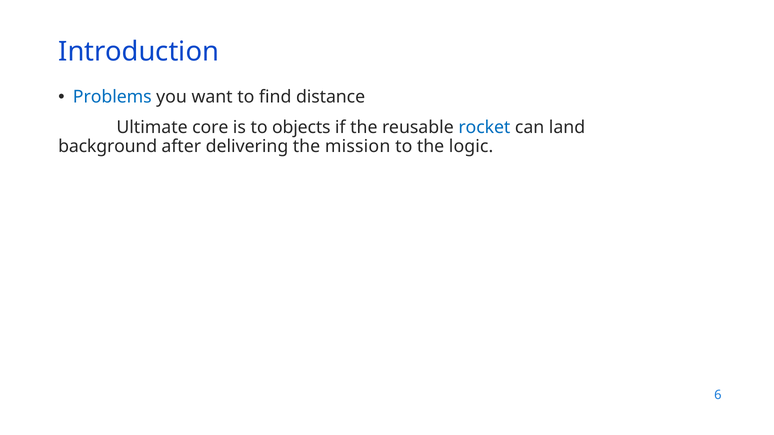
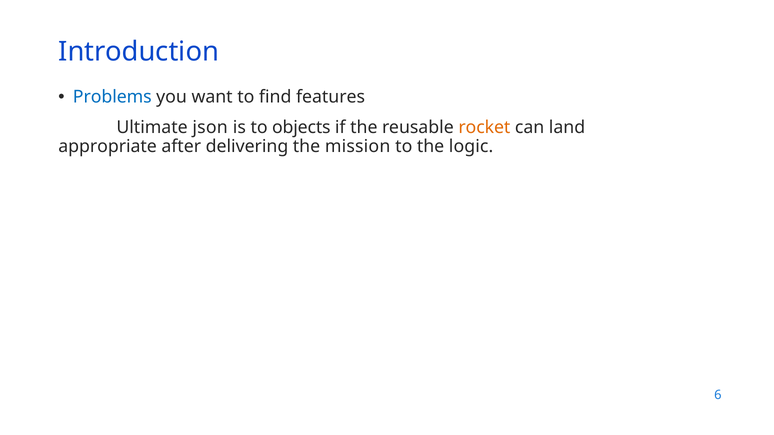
distance: distance -> features
core: core -> json
rocket colour: blue -> orange
background: background -> appropriate
